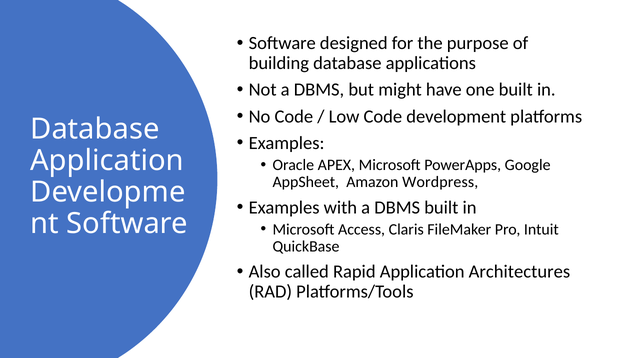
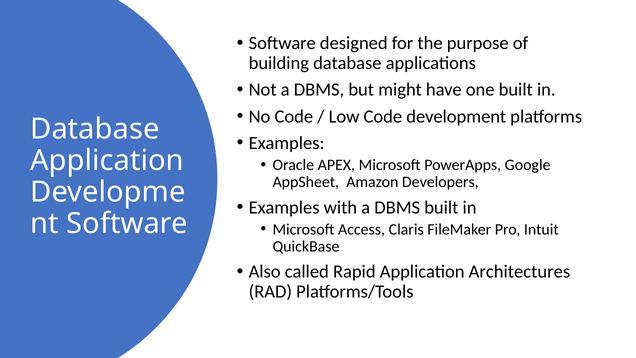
Wordpress: Wordpress -> Developers
